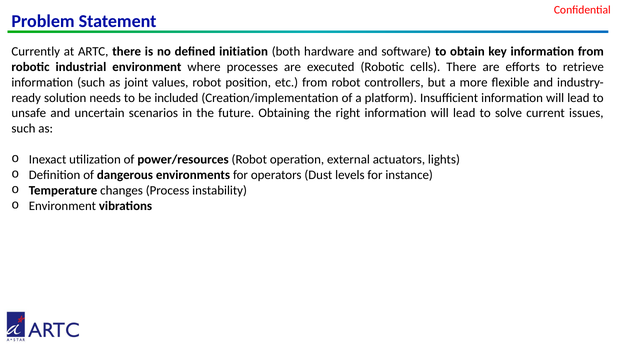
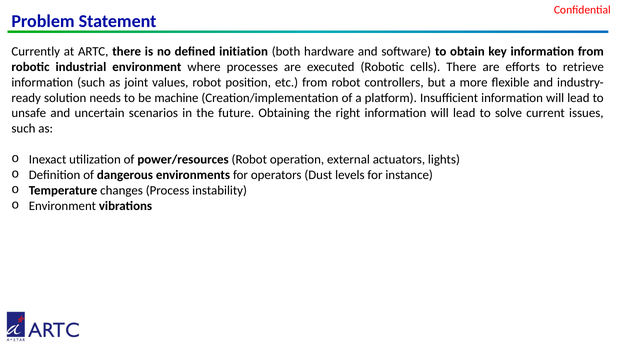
included: included -> machine
